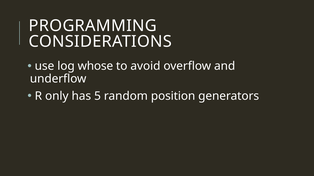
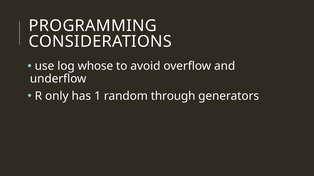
5: 5 -> 1
position: position -> through
